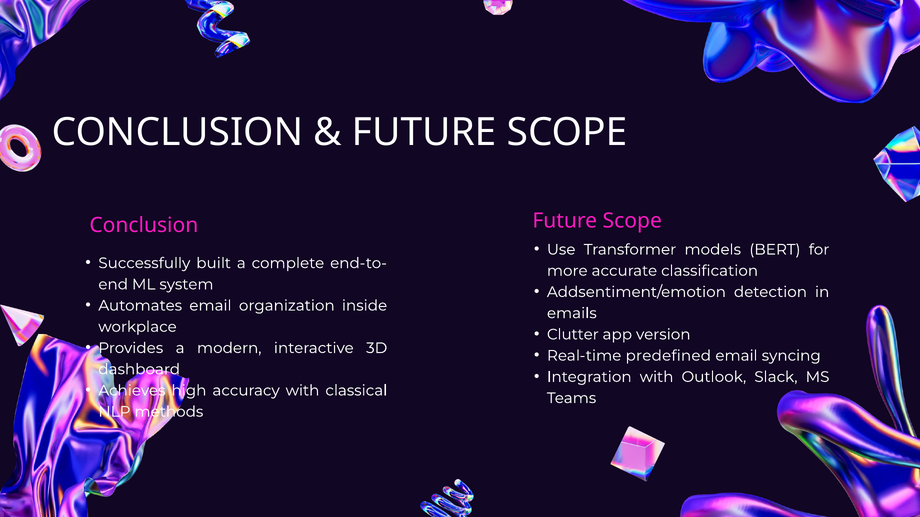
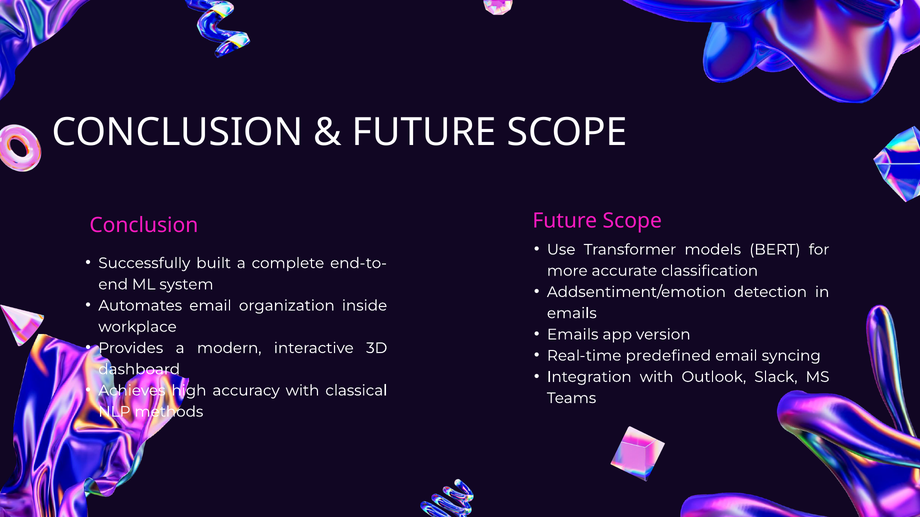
Clutter at (573, 335): Clutter -> Emails
